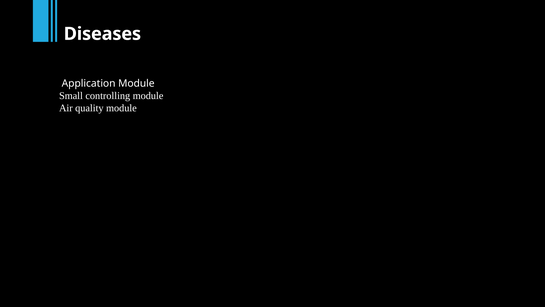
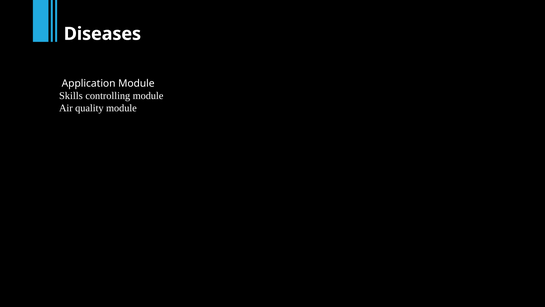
Small: Small -> Skills
